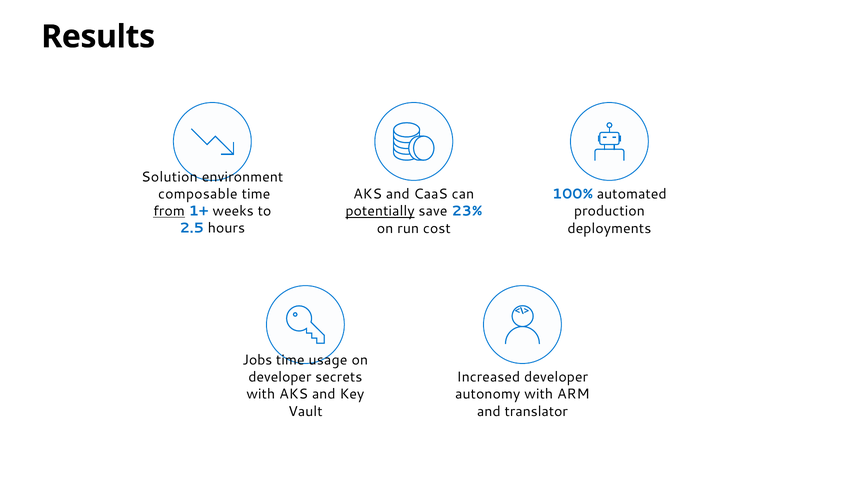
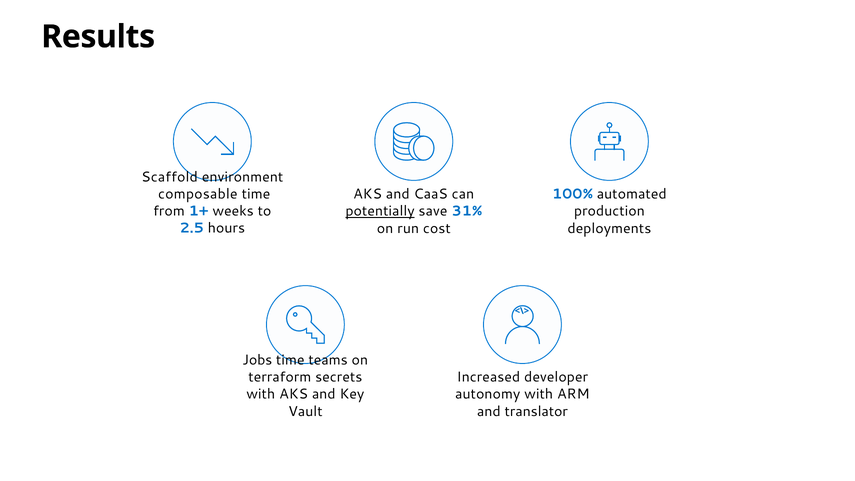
Solution: Solution -> Scaffold
from underline: present -> none
23%: 23% -> 31%
usage: usage -> teams
developer at (280, 377): developer -> terraform
